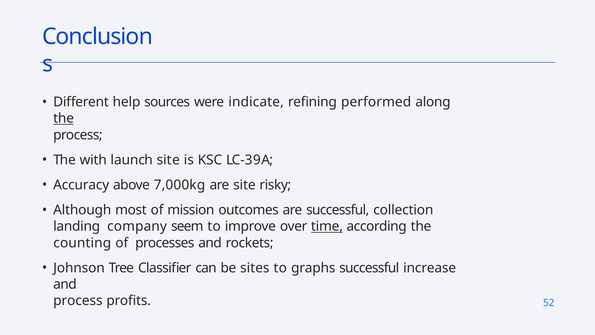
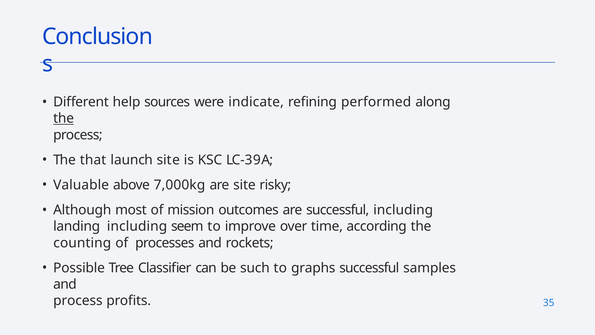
with: with -> that
Accuracy: Accuracy -> Valuable
successful collection: collection -> including
landing company: company -> including
time underline: present -> none
Johnson: Johnson -> Possible
sites: sites -> such
increase: increase -> samples
52: 52 -> 35
